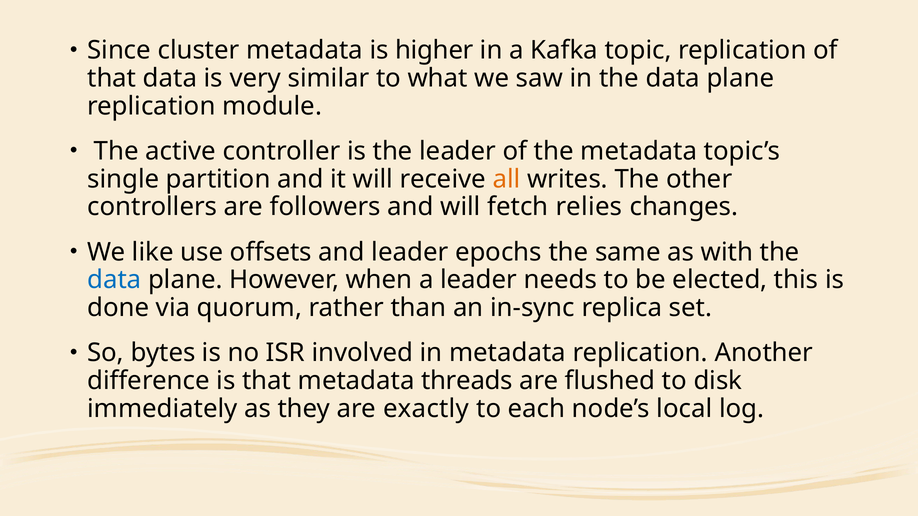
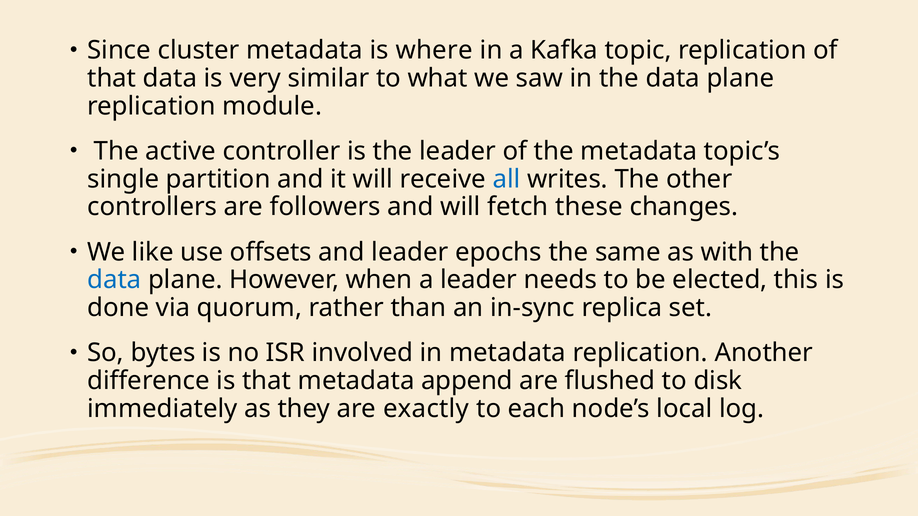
higher: higher -> where
all colour: orange -> blue
relies: relies -> these
threads: threads -> append
